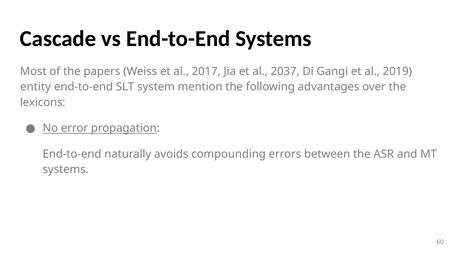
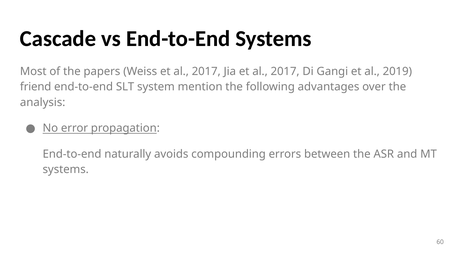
Jia et al 2037: 2037 -> 2017
entity: entity -> friend
lexicons: lexicons -> analysis
